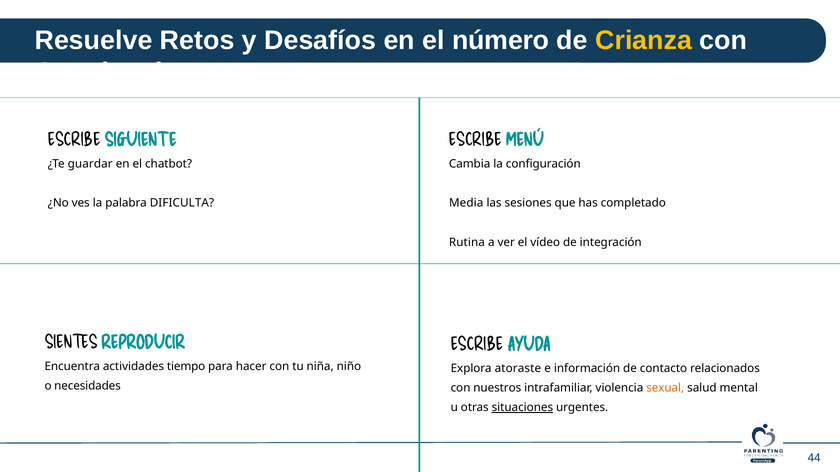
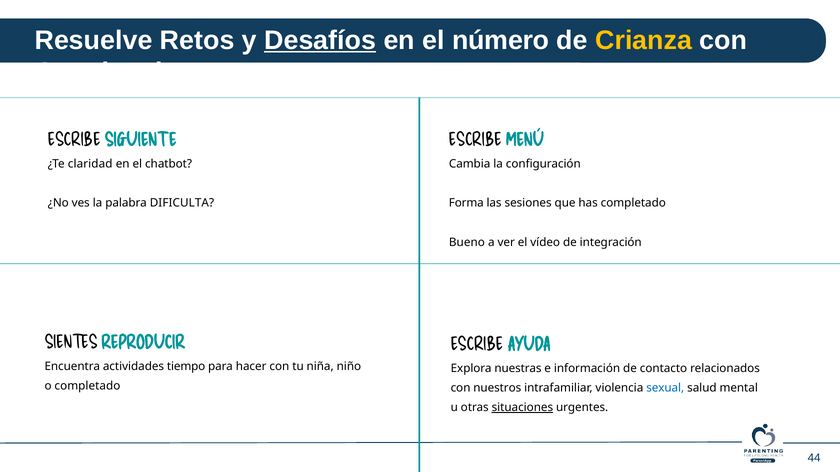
Desafíos underline: none -> present
guardar: guardar -> claridad
Media: Media -> Forma
Rutina: Rutina -> Bueno
atoraste: atoraste -> nuestras
o necesidades: necesidades -> completado
sexual colour: orange -> blue
